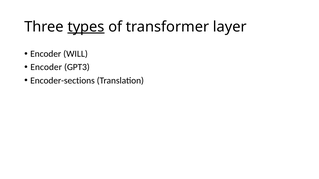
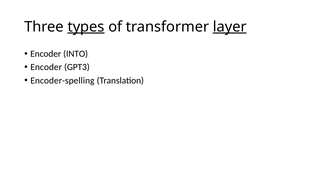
layer underline: none -> present
WILL: WILL -> INTO
Encoder-sections: Encoder-sections -> Encoder-spelling
